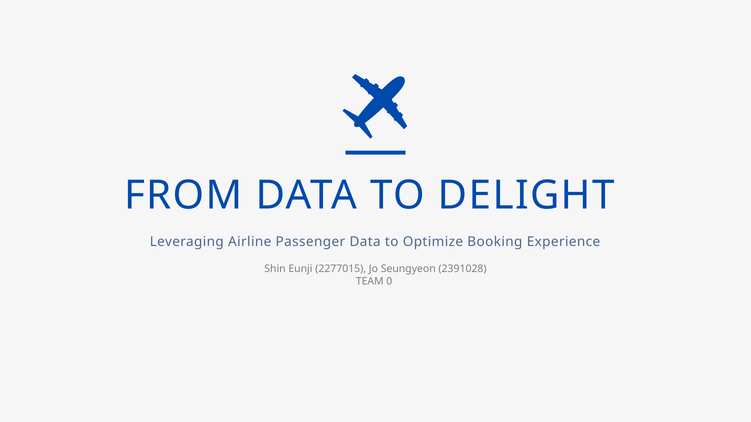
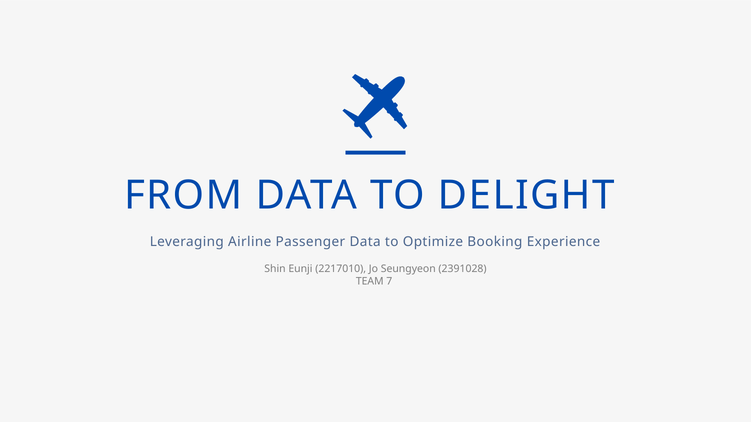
2277015: 2277015 -> 2217010
0: 0 -> 7
